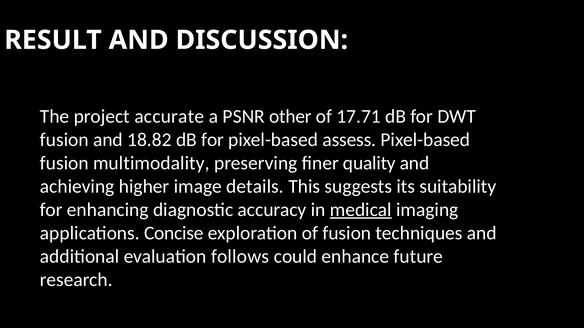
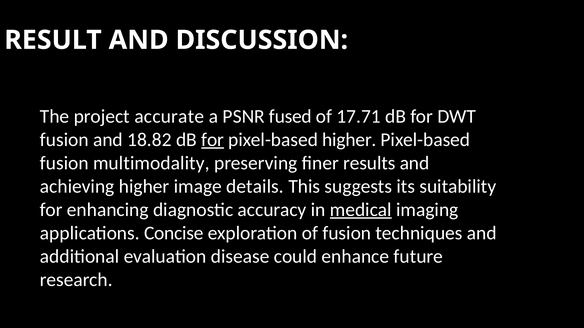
other: other -> fused
for at (213, 140) underline: none -> present
pixel-based assess: assess -> higher
quality: quality -> results
follows: follows -> disease
